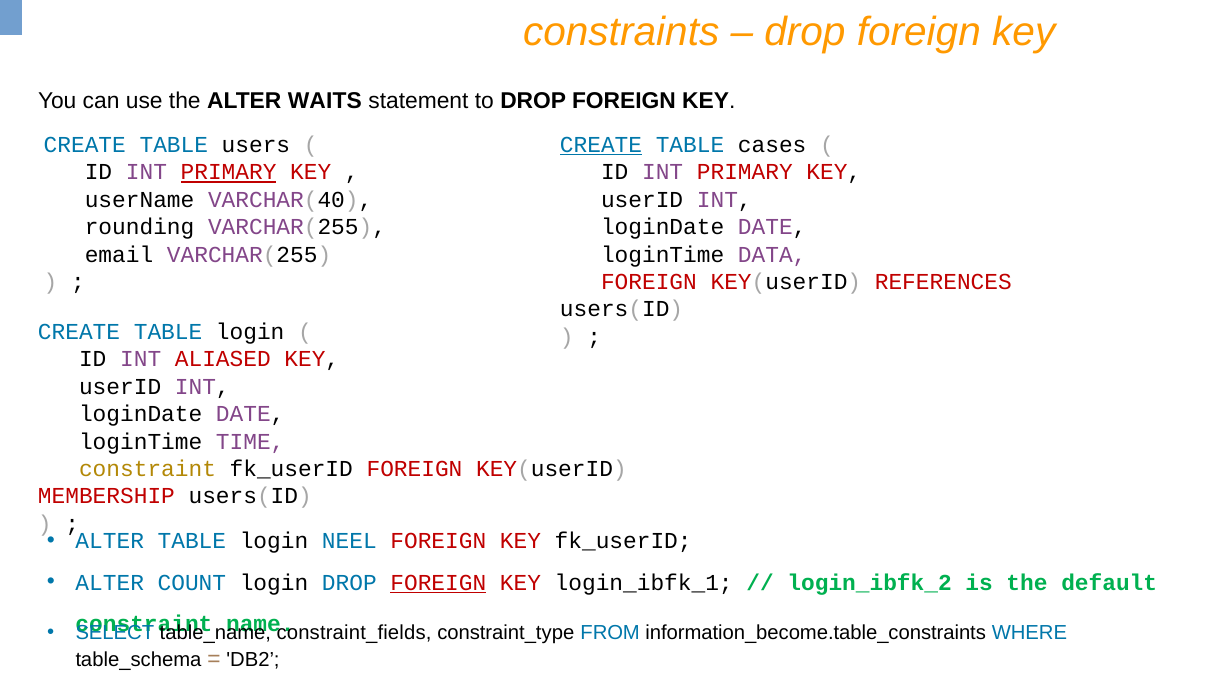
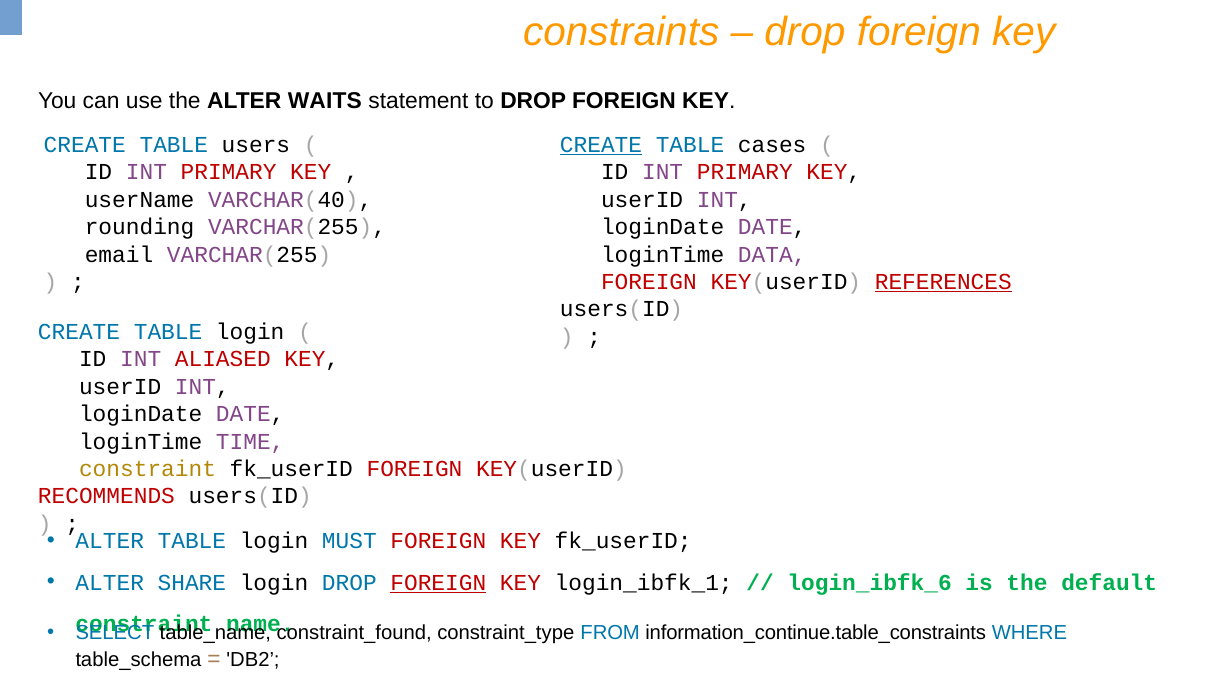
PRIMARY at (229, 172) underline: present -> none
REFERENCES underline: none -> present
MEMBERSHIP: MEMBERSHIP -> RECOMMENDS
NEEL: NEEL -> MUST
COUNT: COUNT -> SHARE
login_ibfk_2: login_ibfk_2 -> login_ibfk_6
constraint_fields: constraint_fields -> constraint_found
information_become.table_constraints: information_become.table_constraints -> information_continue.table_constraints
